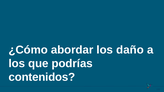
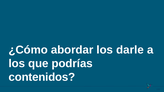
daño: daño -> darle
